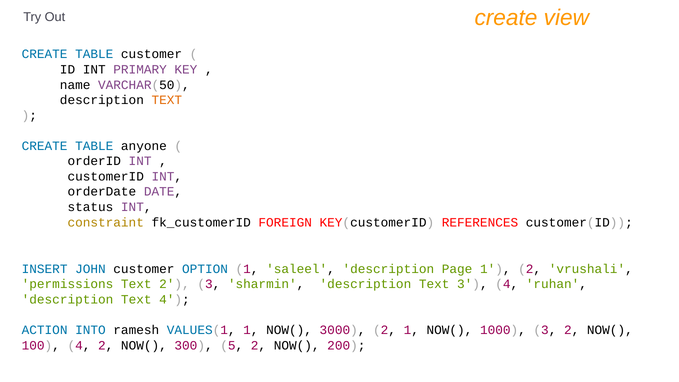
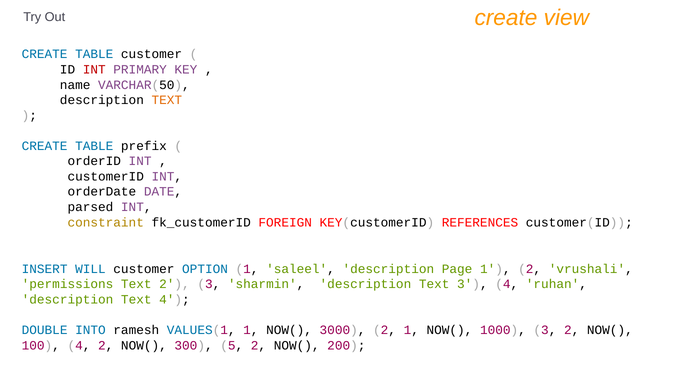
INT at (94, 70) colour: black -> red
anyone: anyone -> prefix
status: status -> parsed
JOHN: JOHN -> WILL
ACTION: ACTION -> DOUBLE
